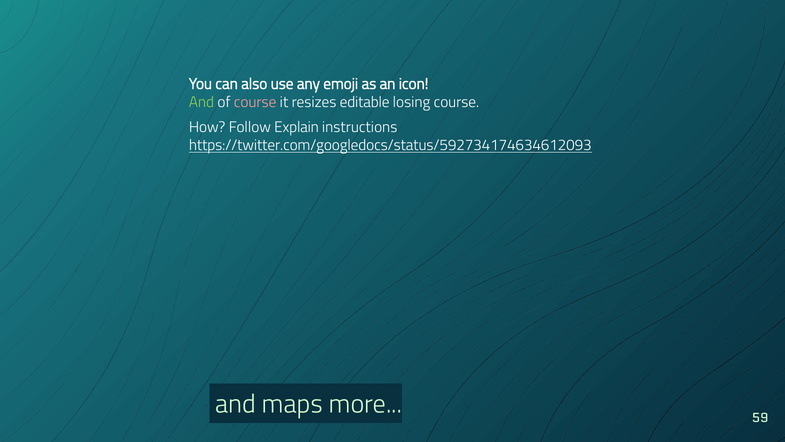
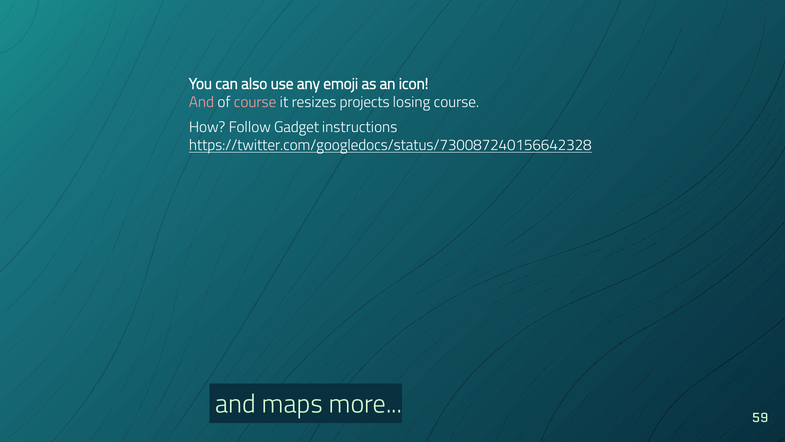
And at (202, 102) colour: light green -> pink
editable: editable -> projects
Explain: Explain -> Gadget
https://twitter.com/googledocs/status/592734174634612093: https://twitter.com/googledocs/status/592734174634612093 -> https://twitter.com/googledocs/status/730087240156642328
